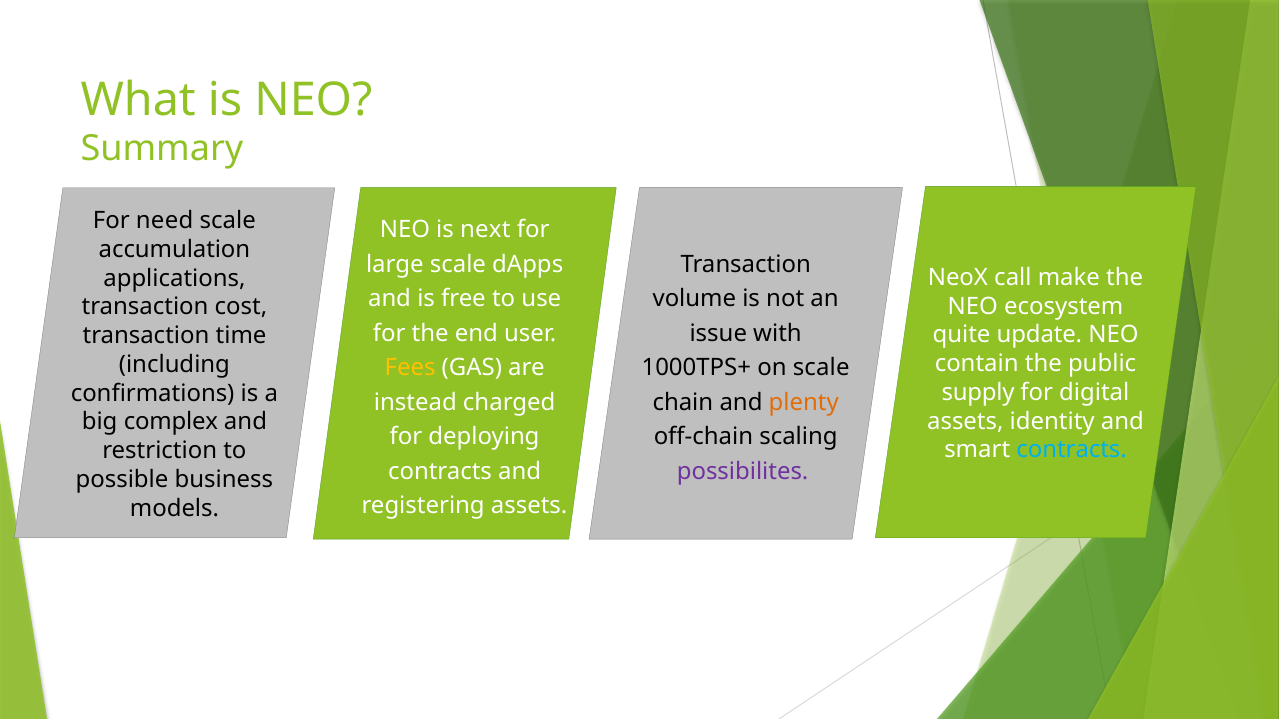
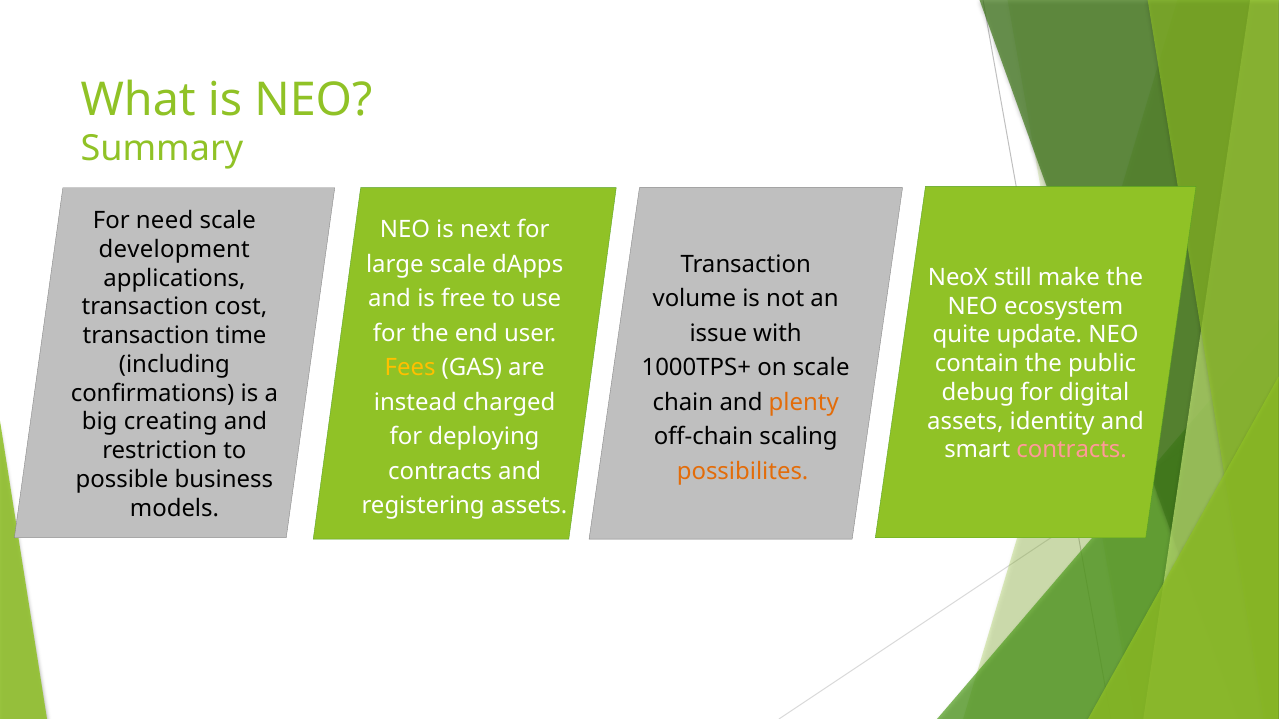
accumulation: accumulation -> development
call: call -> still
supply: supply -> debug
complex: complex -> creating
contracts at (1072, 450) colour: light blue -> pink
possibilites colour: purple -> orange
